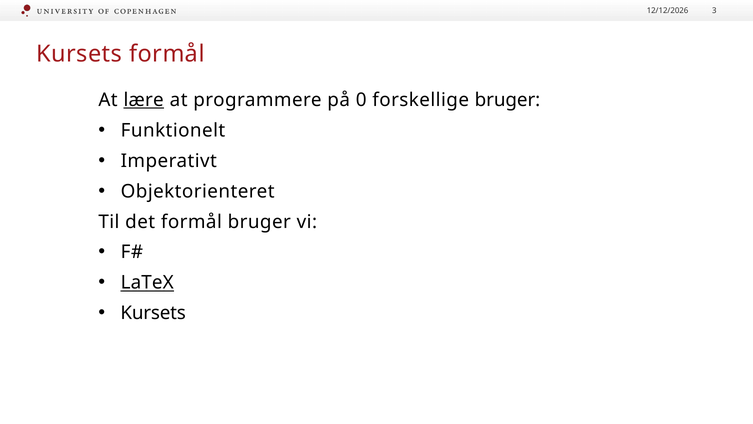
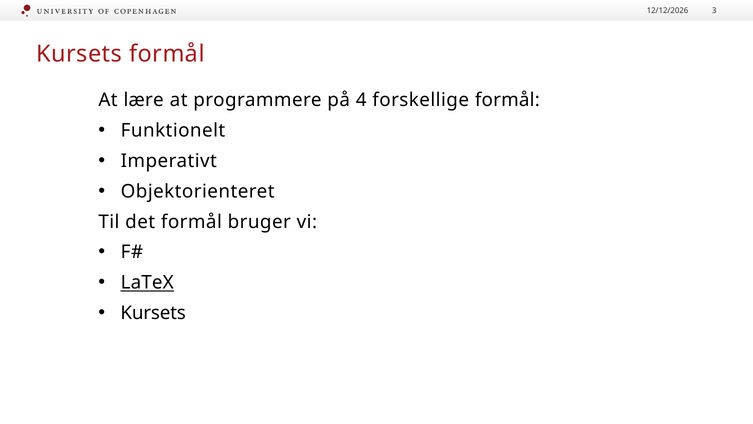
lære underline: present -> none
0: 0 -> 4
forskellige bruger: bruger -> formål
